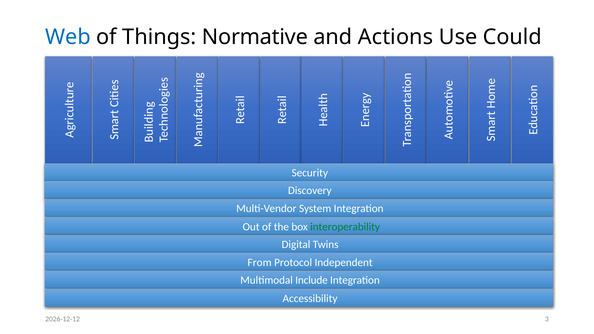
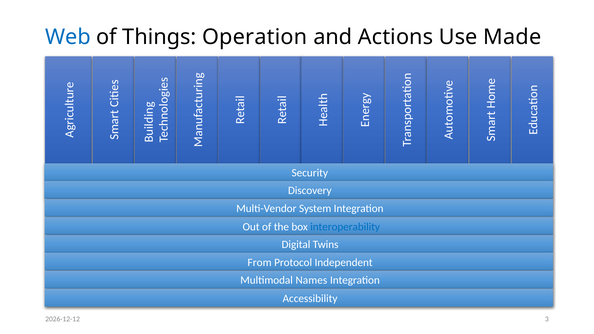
Normative: Normative -> Operation
Could: Could -> Made
interoperability colour: green -> blue
Include: Include -> Names
